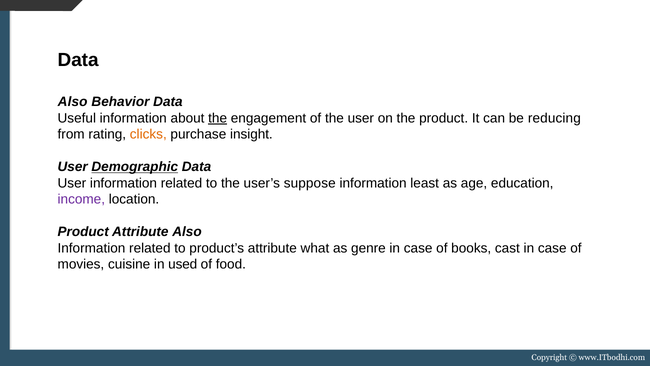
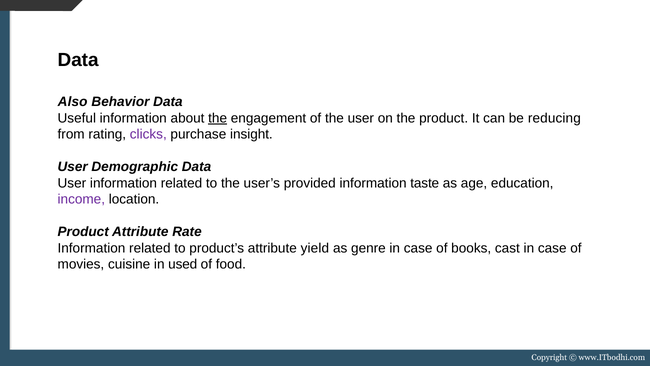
clicks colour: orange -> purple
Demographic underline: present -> none
suppose: suppose -> provided
least: least -> taste
Attribute Also: Also -> Rate
what: what -> yield
